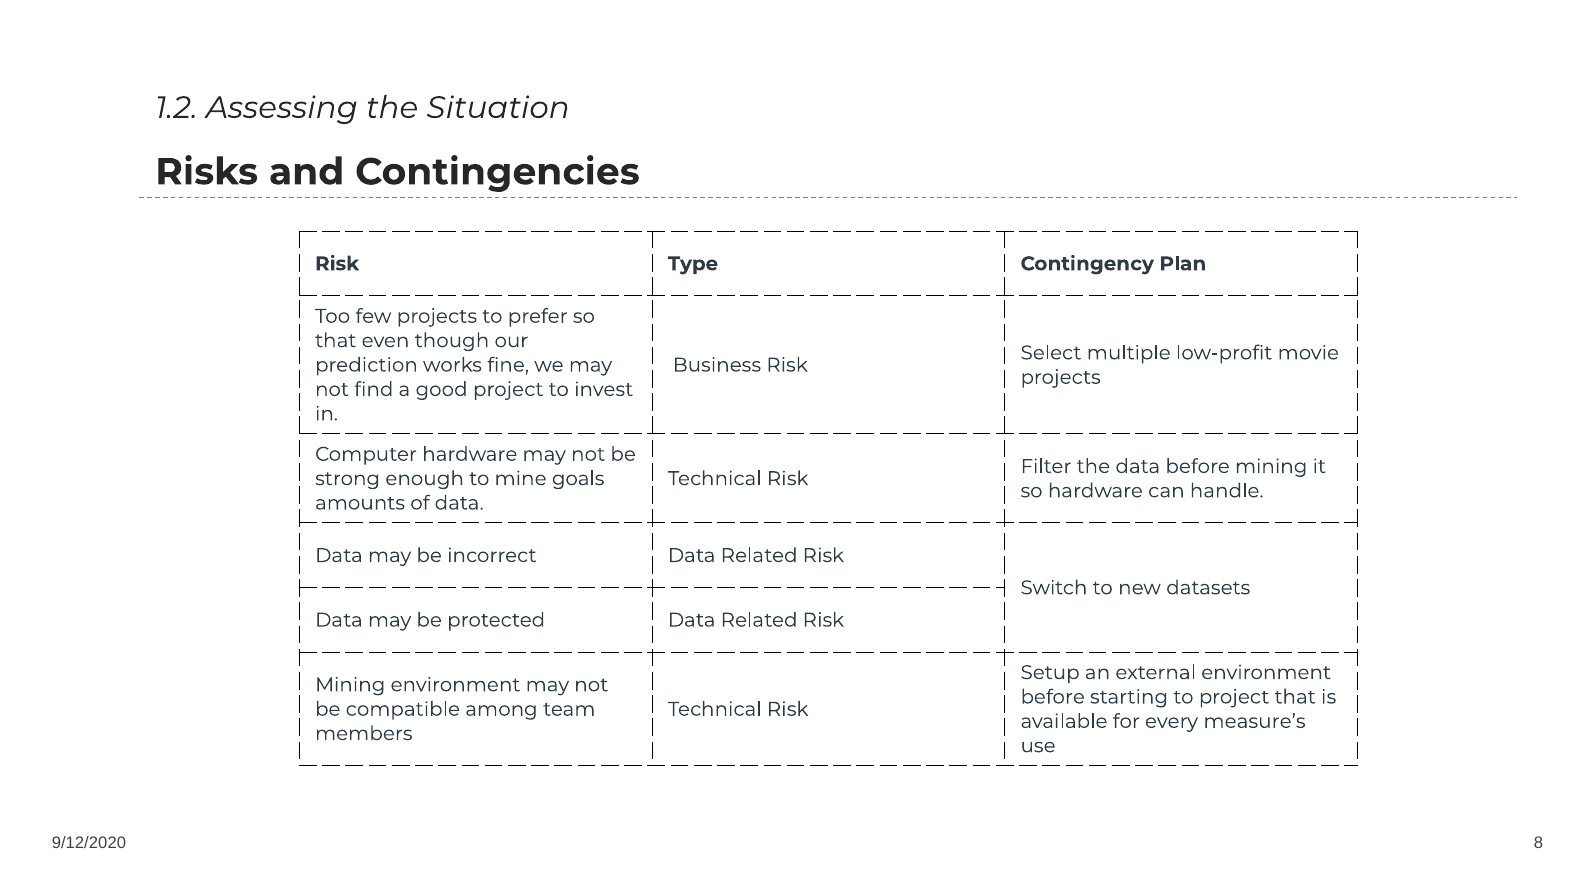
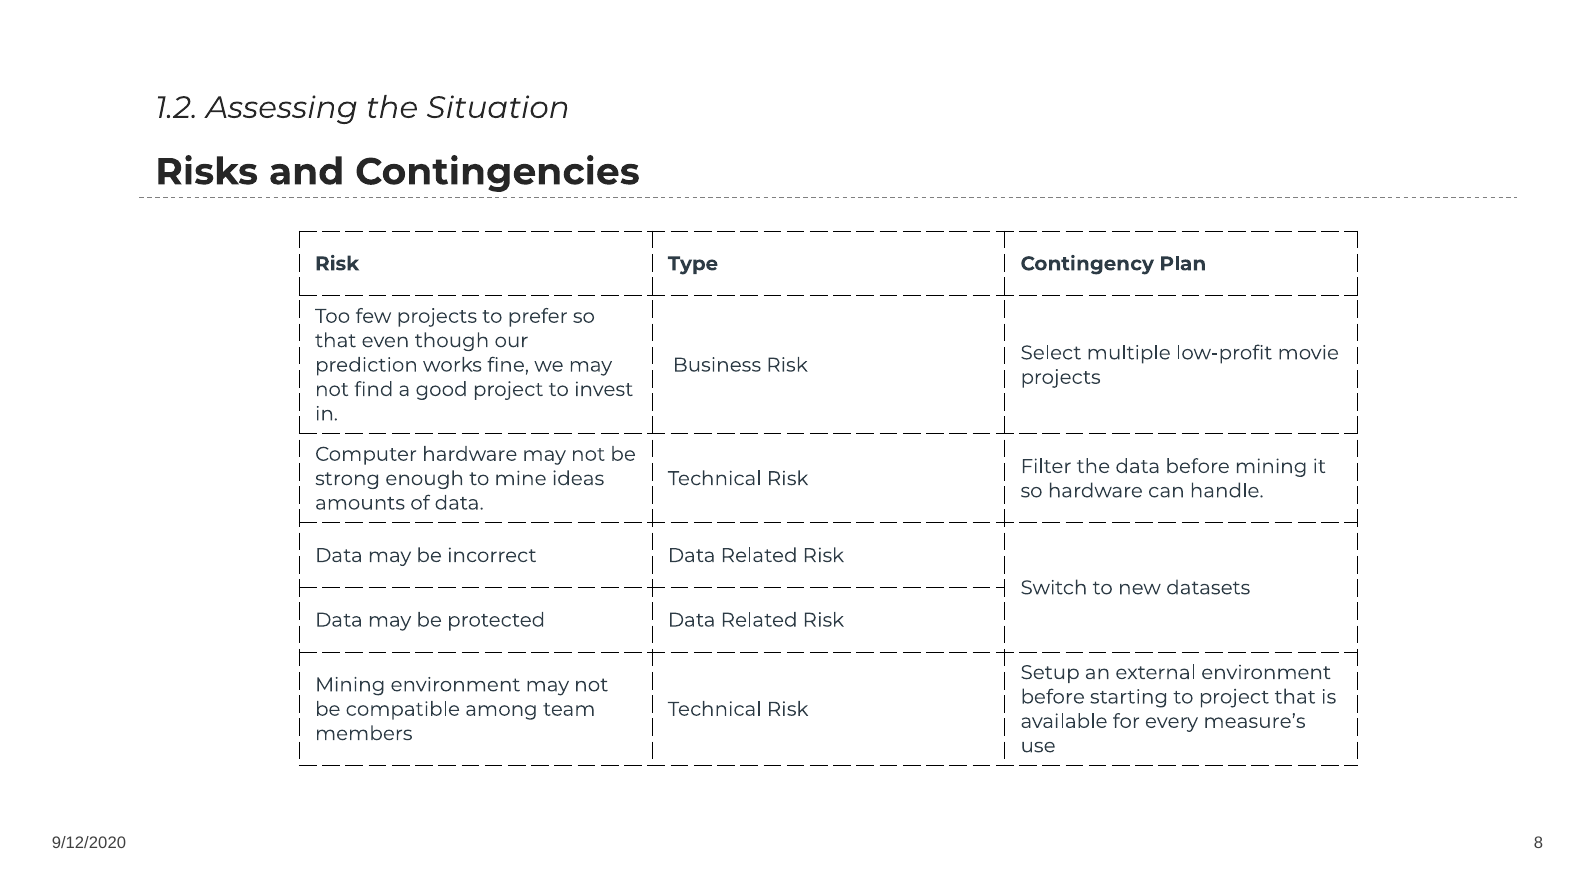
goals: goals -> ideas
